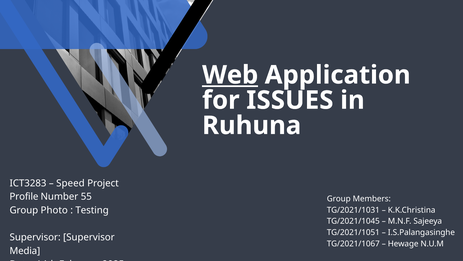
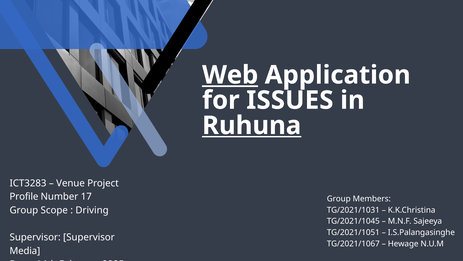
Ruhuna underline: none -> present
Speed: Speed -> Venue
55: 55 -> 17
Photo: Photo -> Scope
Testing: Testing -> Driving
